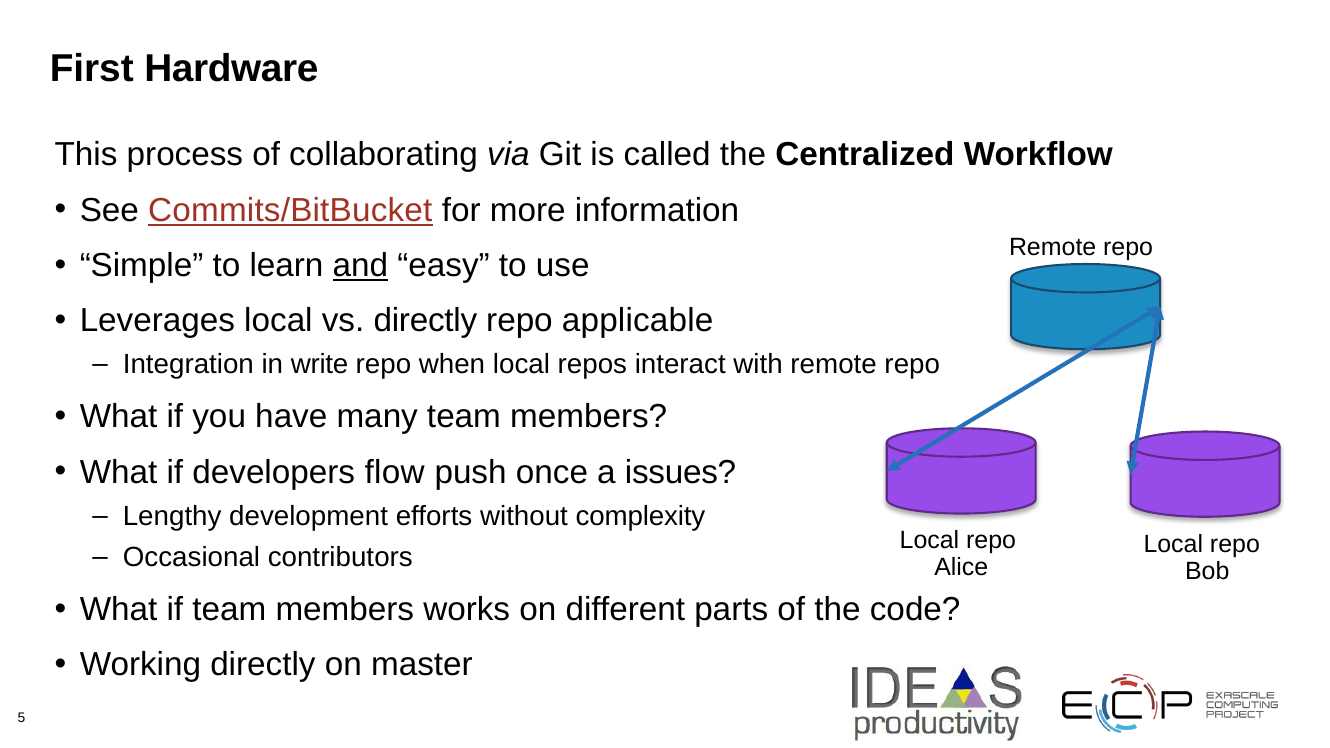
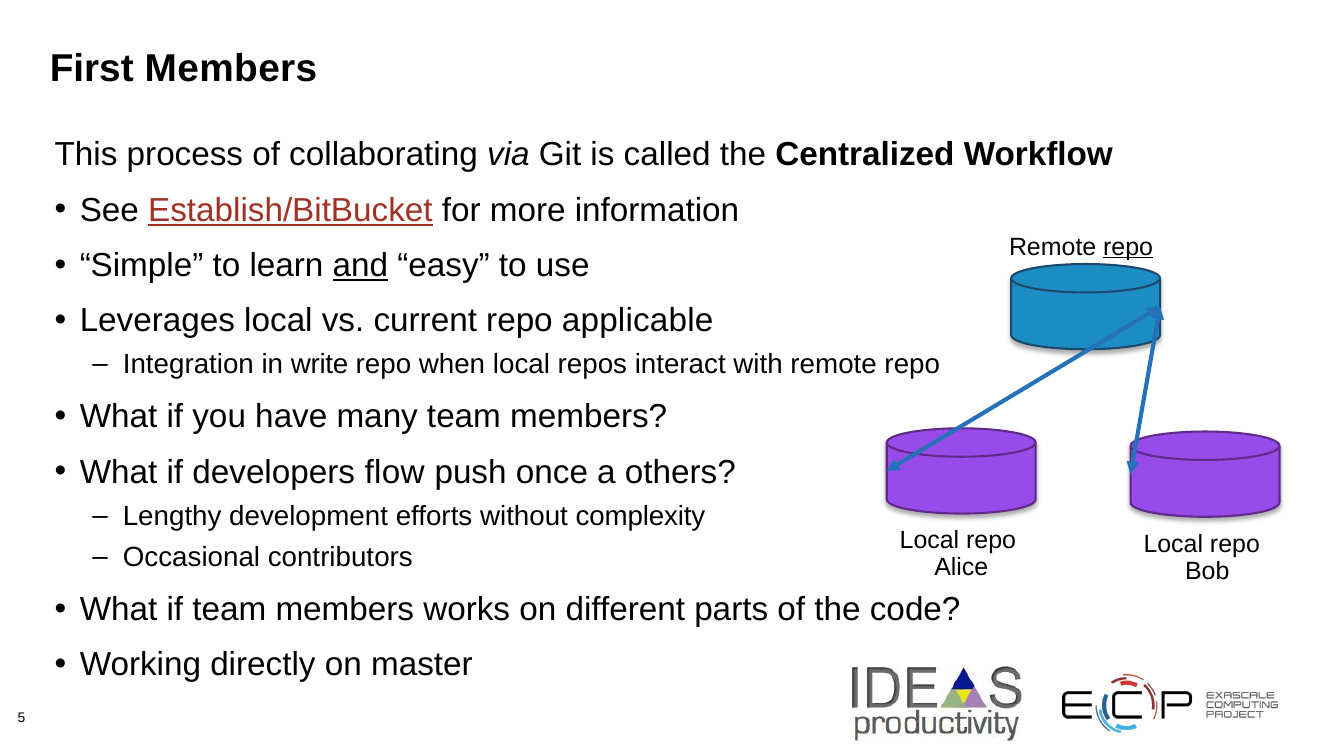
First Hardware: Hardware -> Members
Commits/BitBucket: Commits/BitBucket -> Establish/BitBucket
repo at (1128, 247) underline: none -> present
vs directly: directly -> current
issues: issues -> others
